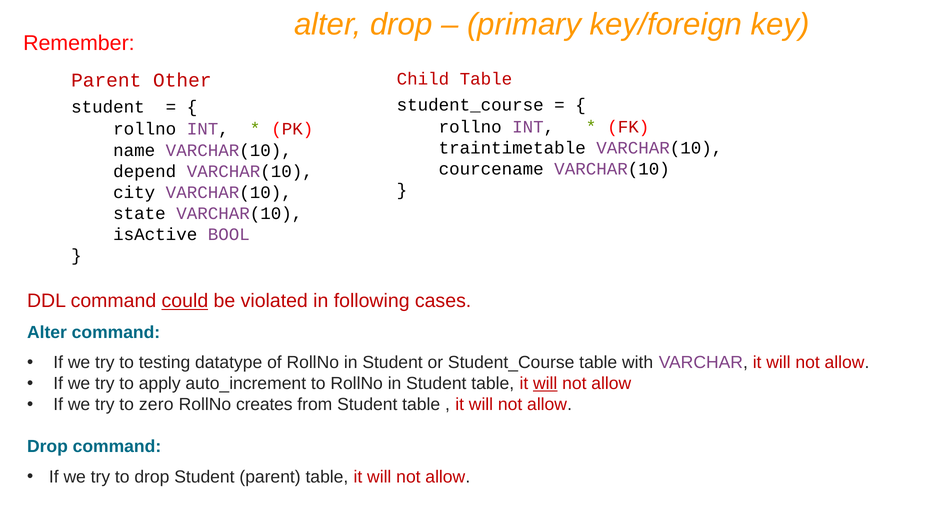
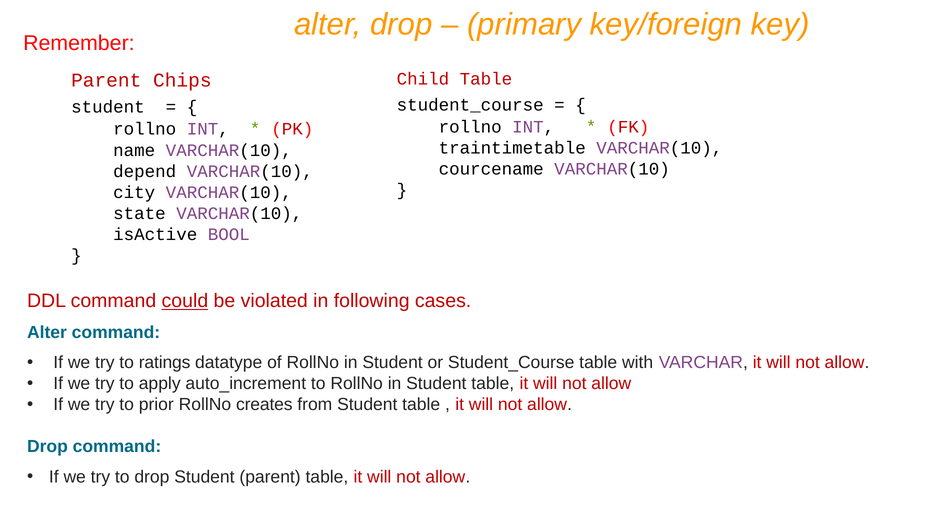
Other: Other -> Chips
testing: testing -> ratings
will at (545, 384) underline: present -> none
zero: zero -> prior
